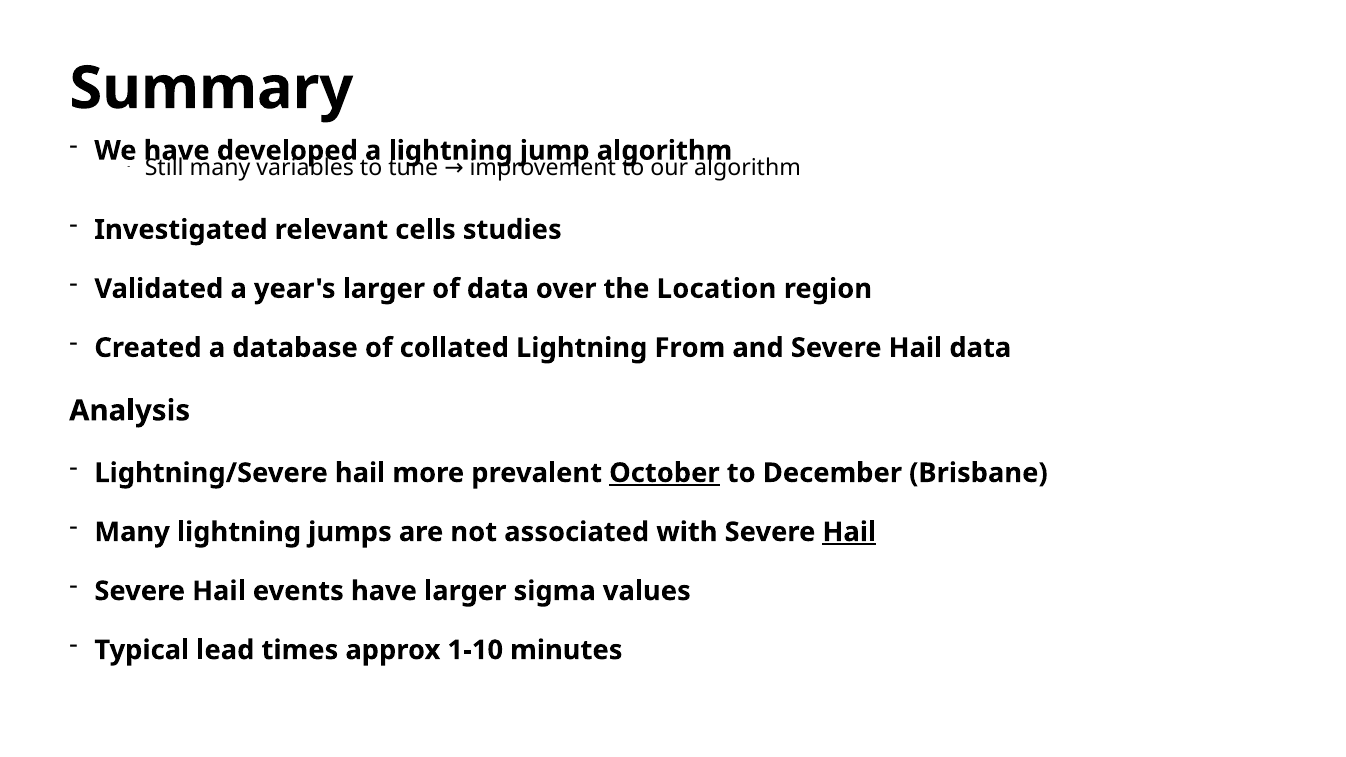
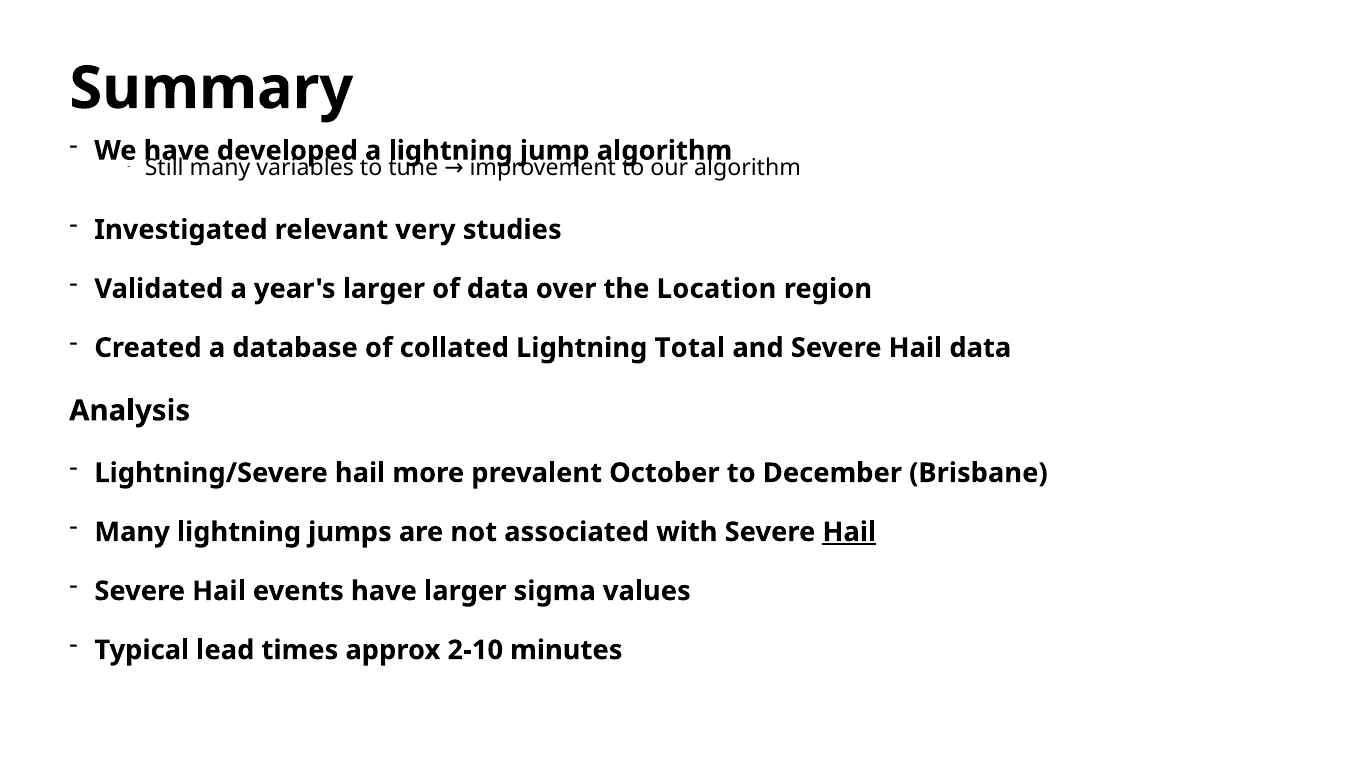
cells: cells -> very
From: From -> Total
October underline: present -> none
1-10: 1-10 -> 2-10
